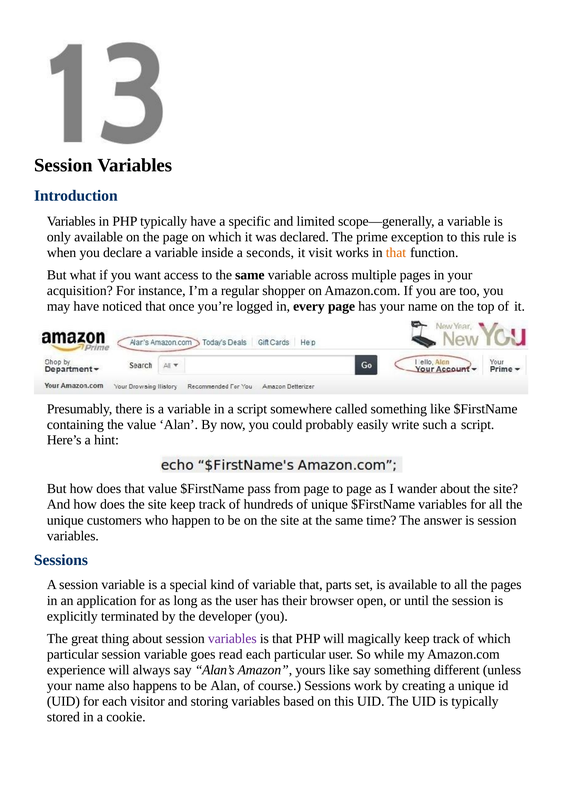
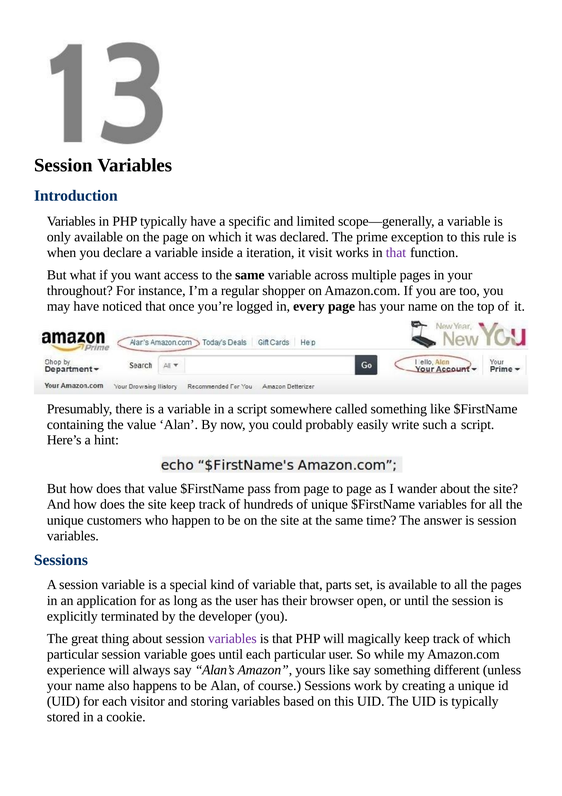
seconds: seconds -> iteration
that at (396, 252) colour: orange -> purple
acquisition: acquisition -> throughout
goes read: read -> until
